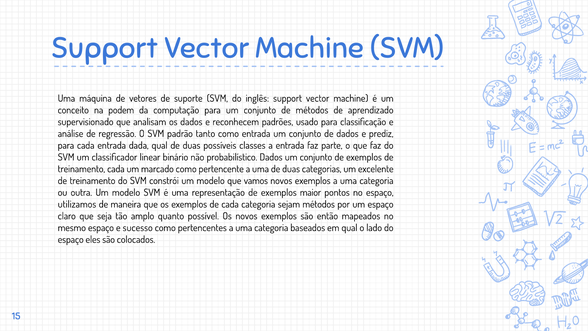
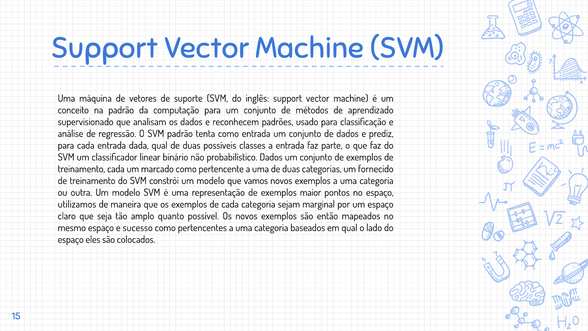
na podem: podem -> padrão
tanto: tanto -> tenta
excelente: excelente -> fornecido
sejam métodos: métodos -> marginal
